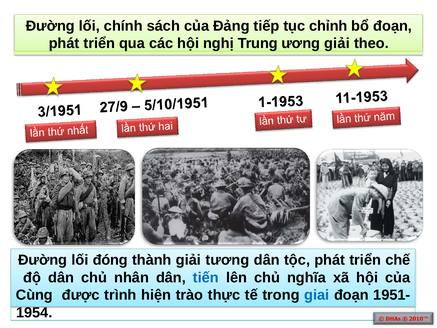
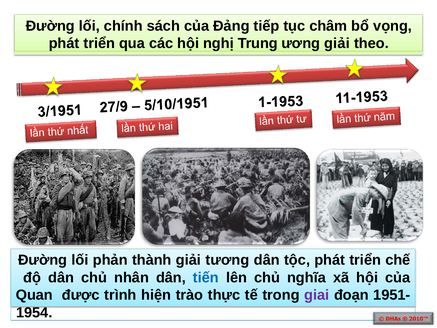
chỉnh: chỉnh -> châm
bổ đoạn: đoạn -> vọng
đóng: đóng -> phản
Cùng: Cùng -> Quan
giai colour: blue -> purple
